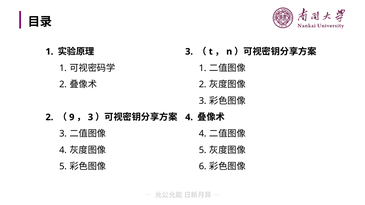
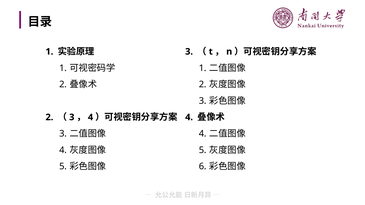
9 at (72, 117): 9 -> 3
3 at (91, 117): 3 -> 4
